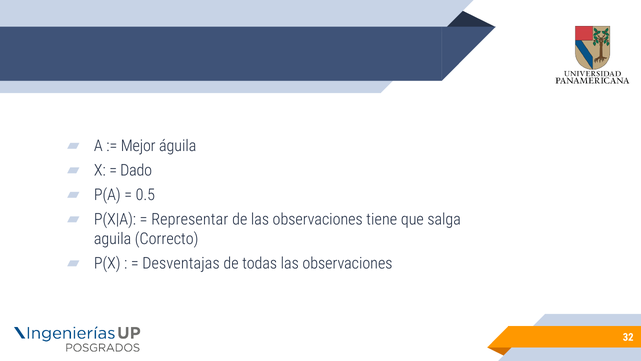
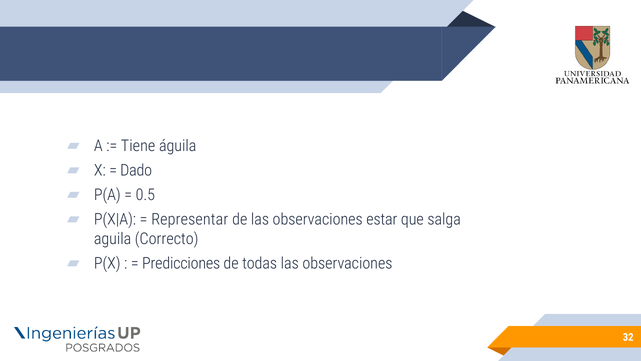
Mejor: Mejor -> Tiene
tiene: tiene -> estar
Desventajas: Desventajas -> Predicciones
